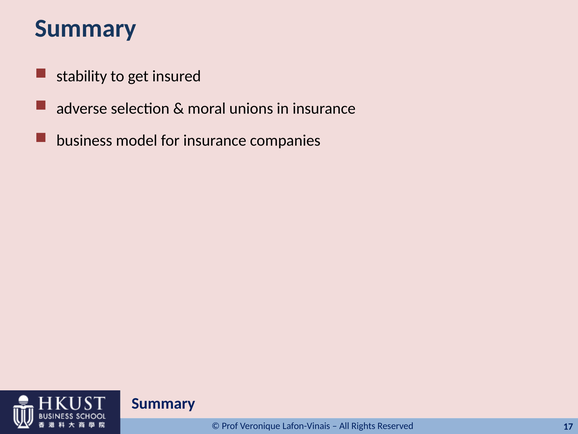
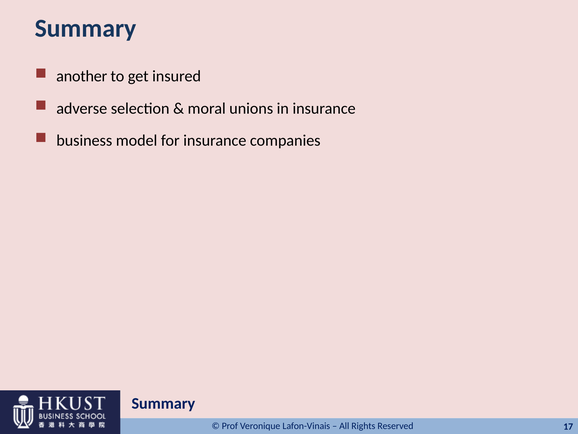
stability: stability -> another
